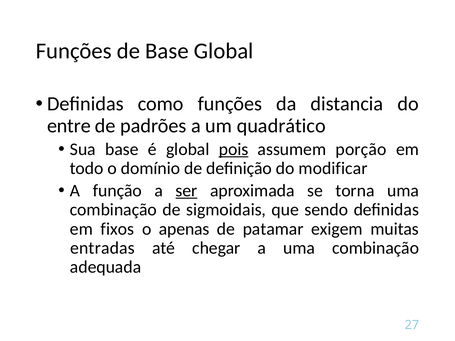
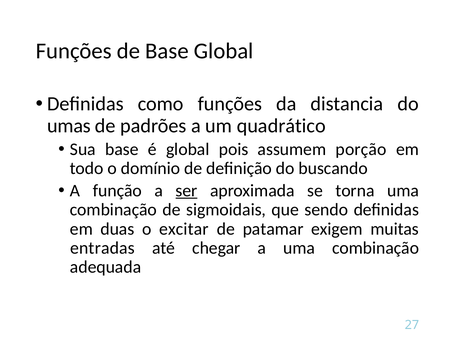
entre: entre -> umas
pois underline: present -> none
modificar: modificar -> buscando
fixos: fixos -> duas
apenas: apenas -> excitar
